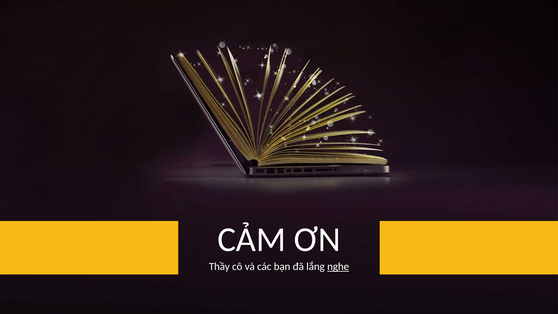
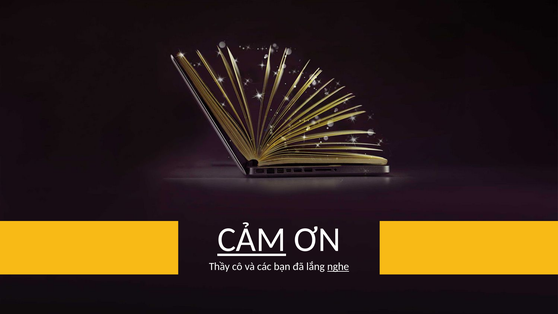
CẢM underline: none -> present
